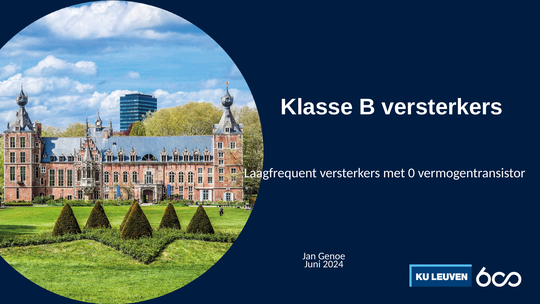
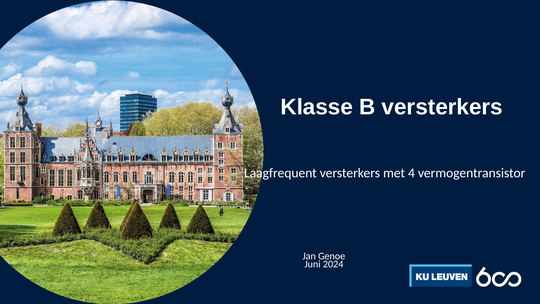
0: 0 -> 4
